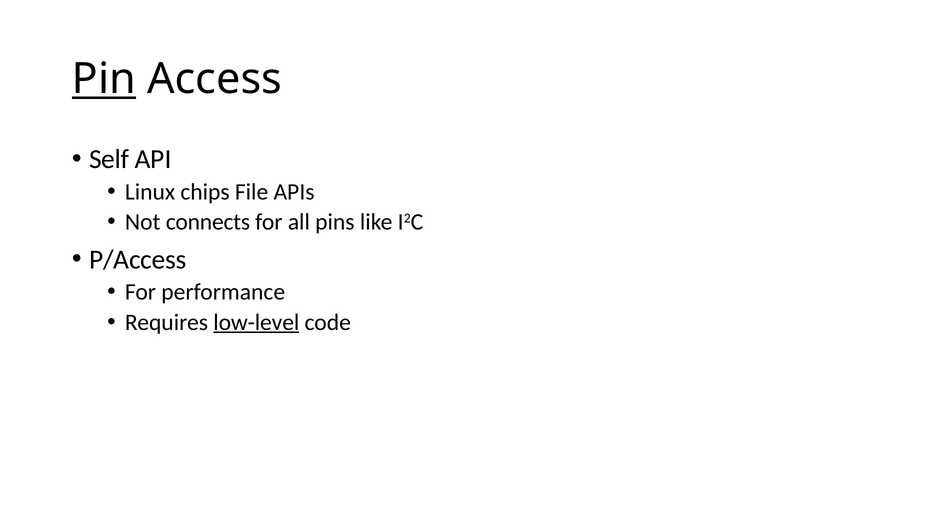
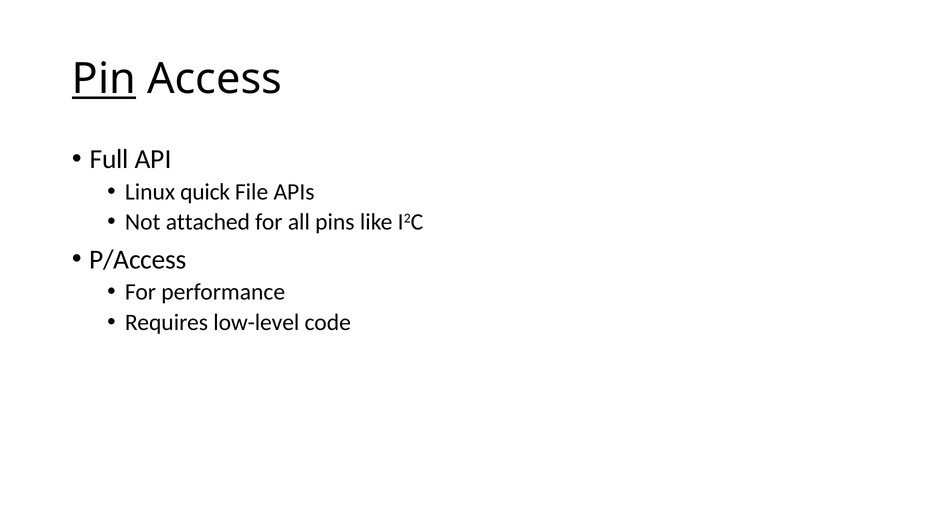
Self: Self -> Full
chips: chips -> quick
connects: connects -> attached
low-level underline: present -> none
